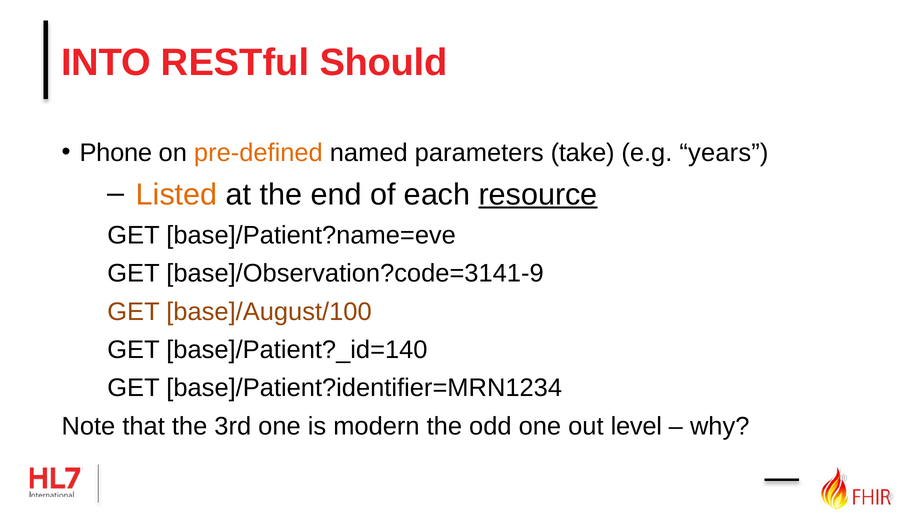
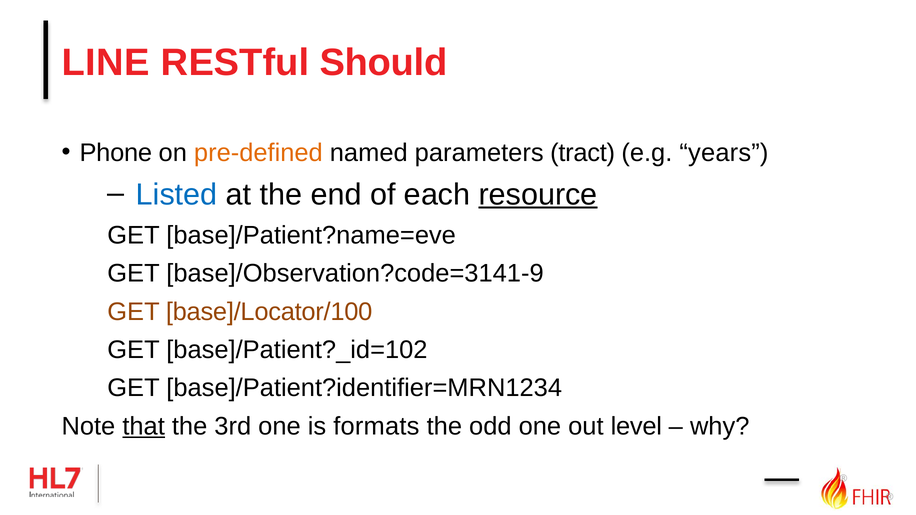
INTO: INTO -> LINE
take: take -> tract
Listed colour: orange -> blue
base]/August/100: base]/August/100 -> base]/Locator/100
base]/Patient?_id=140: base]/Patient?_id=140 -> base]/Patient?_id=102
that underline: none -> present
modern: modern -> formats
